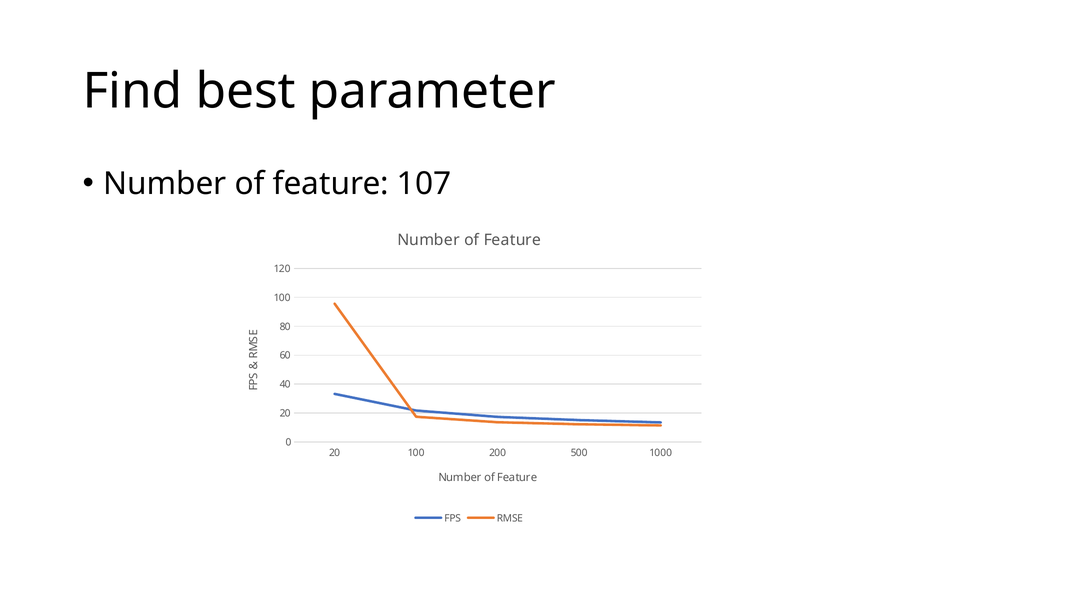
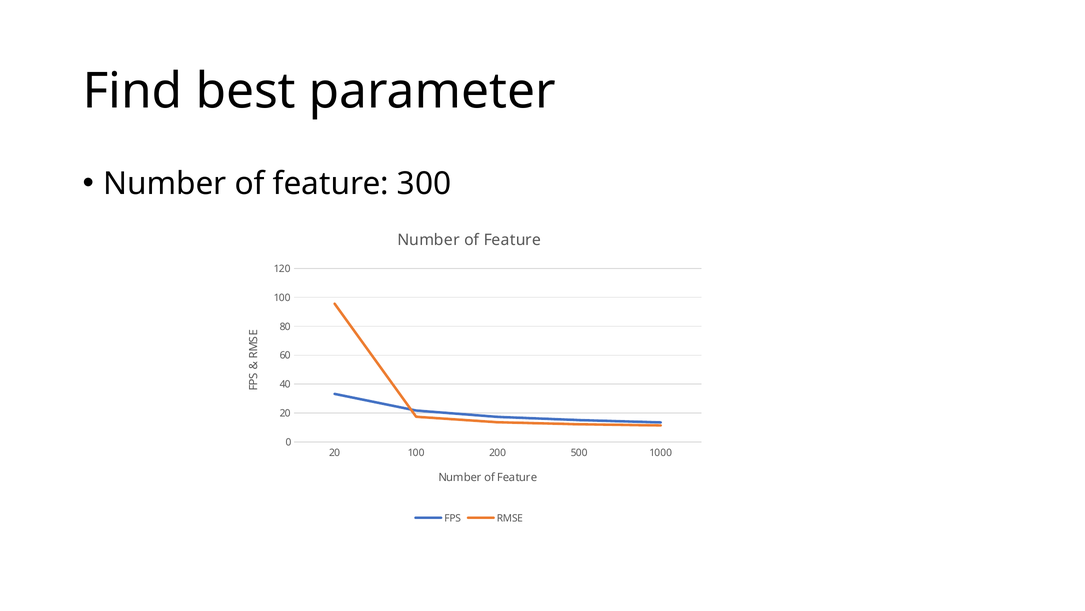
107: 107 -> 300
